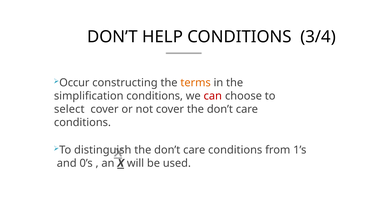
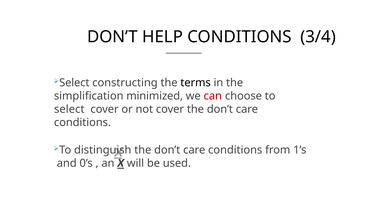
Occur at (74, 83): Occur -> Select
terms colour: orange -> black
simplification conditions: conditions -> minimized
